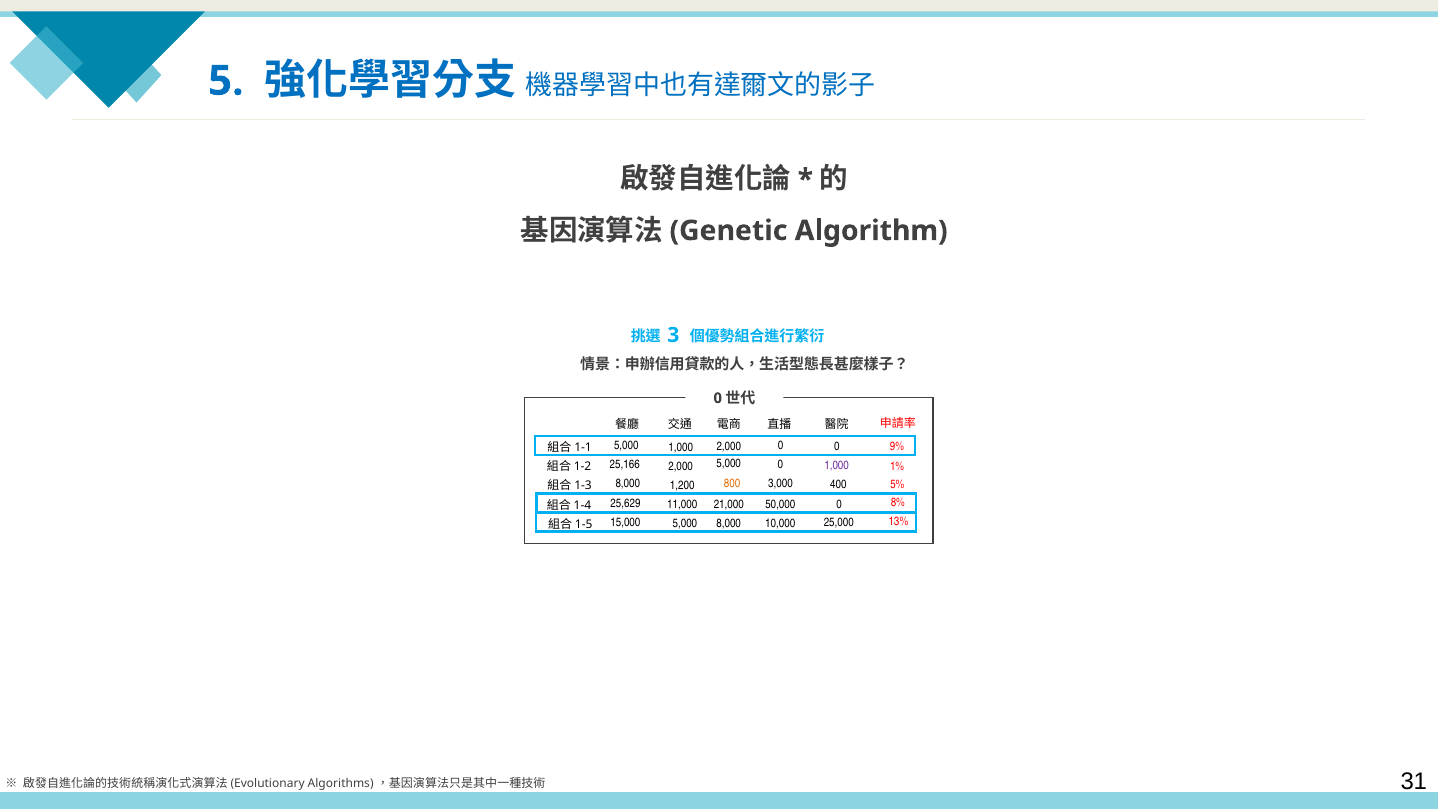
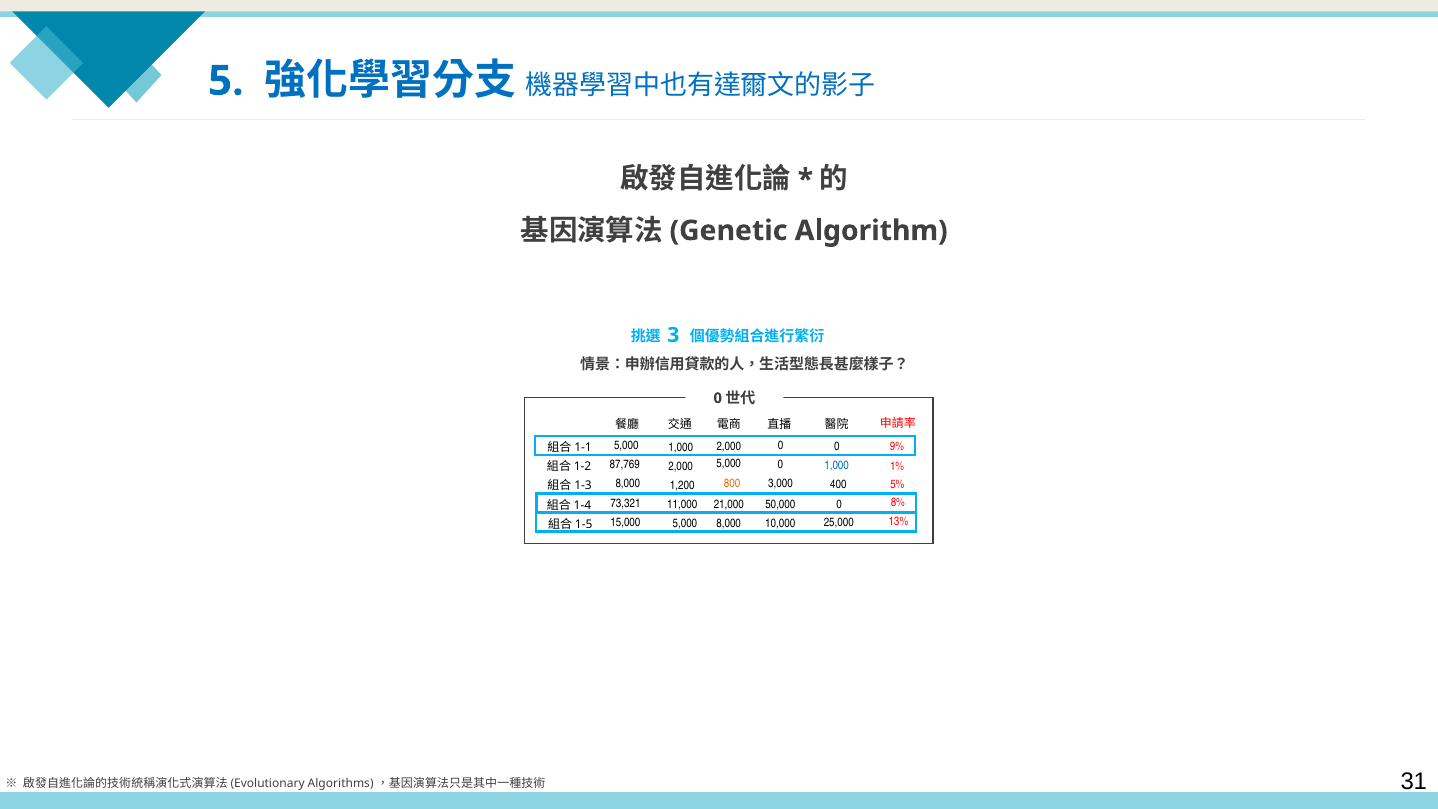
25,166: 25,166 -> 87,769
1,000 at (837, 465) colour: purple -> blue
25,629: 25,629 -> 73,321
